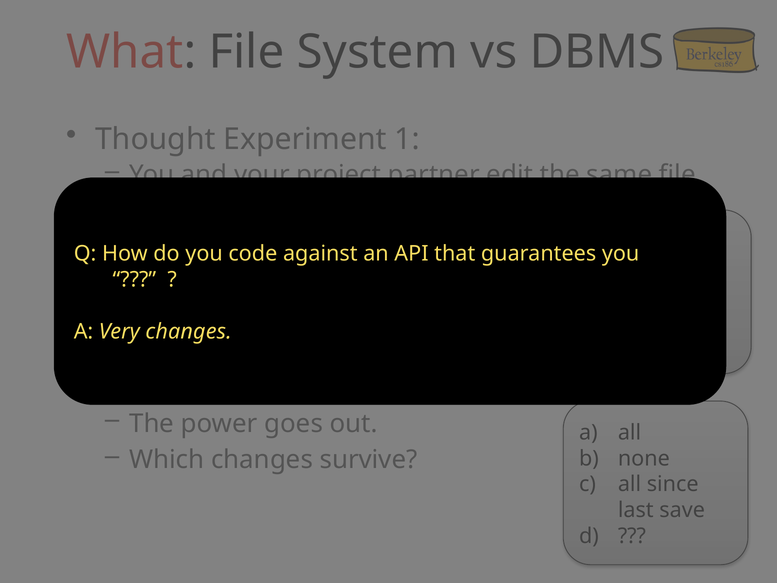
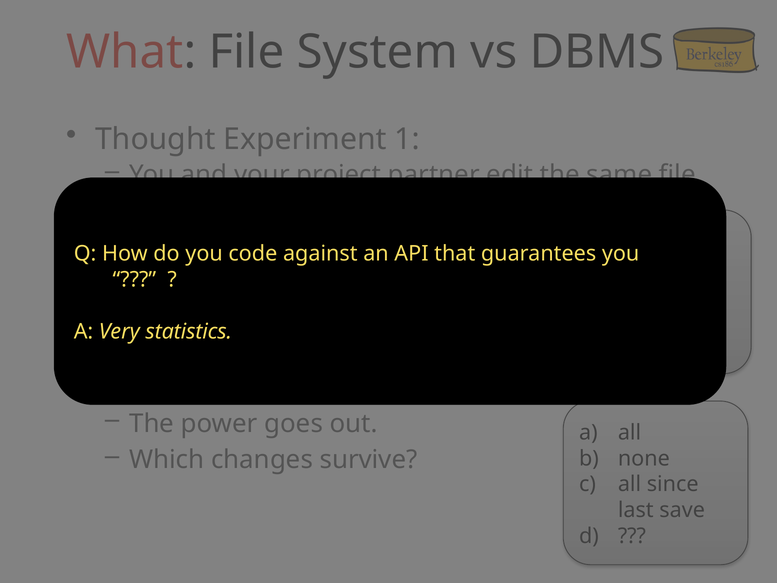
Very changes: changes -> statistics
